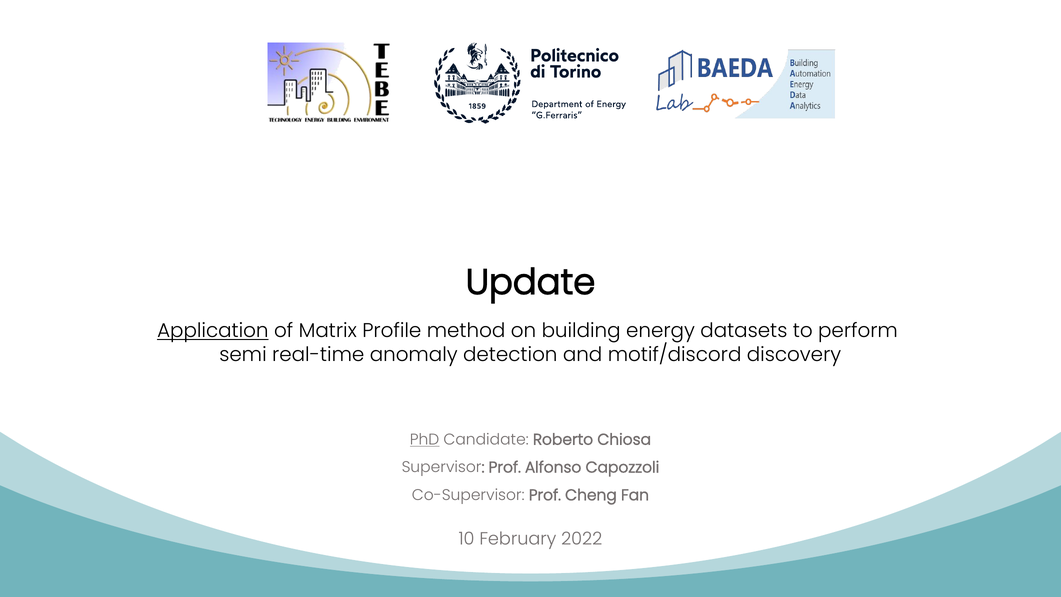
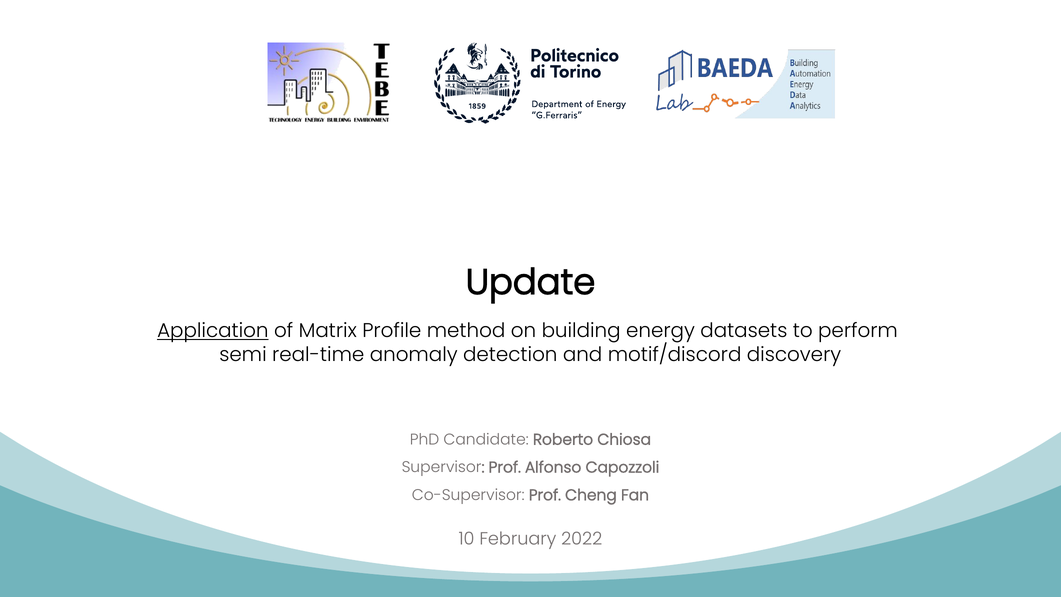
PhD underline: present -> none
